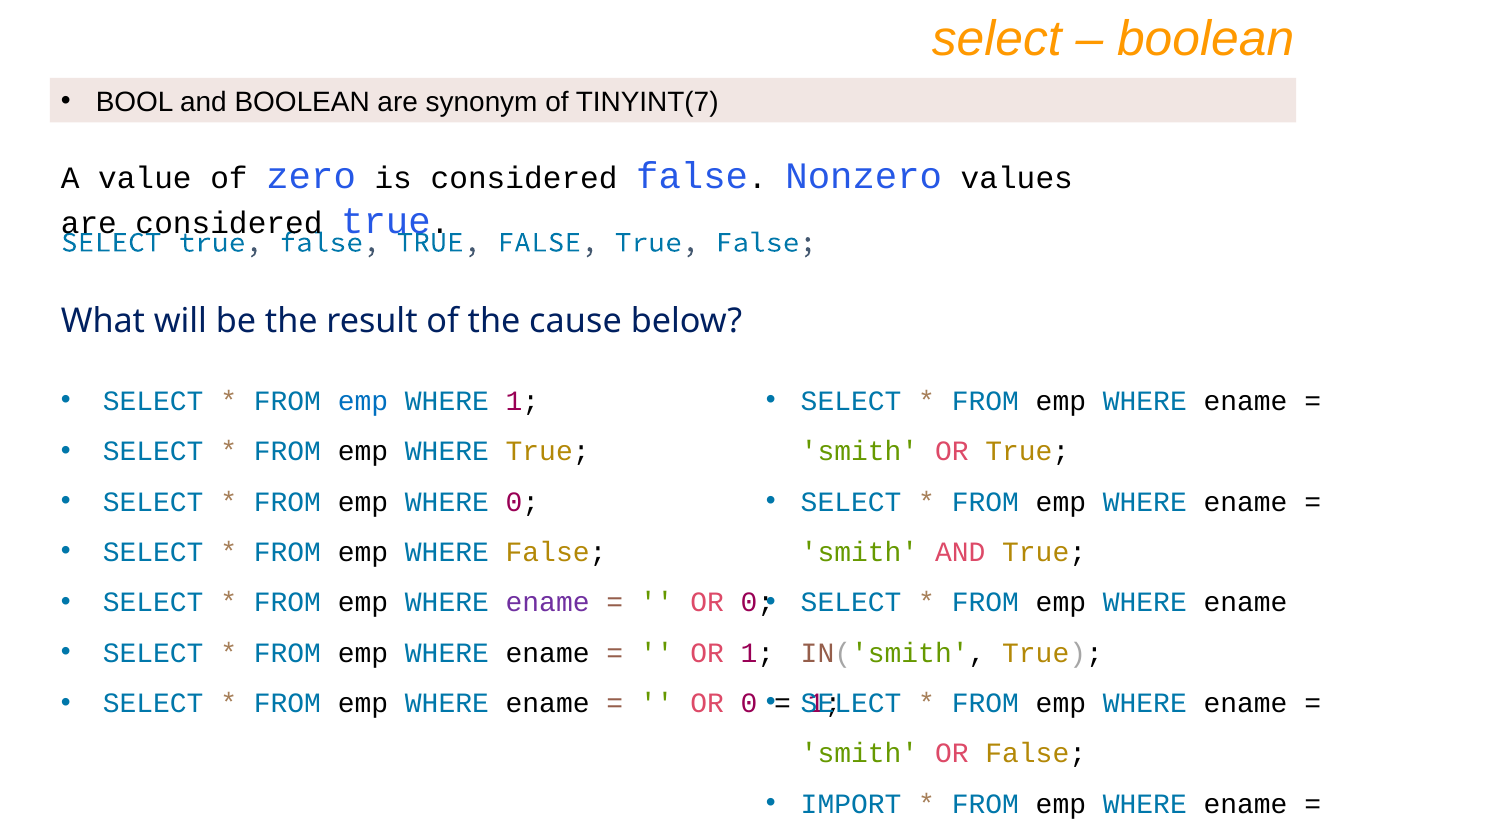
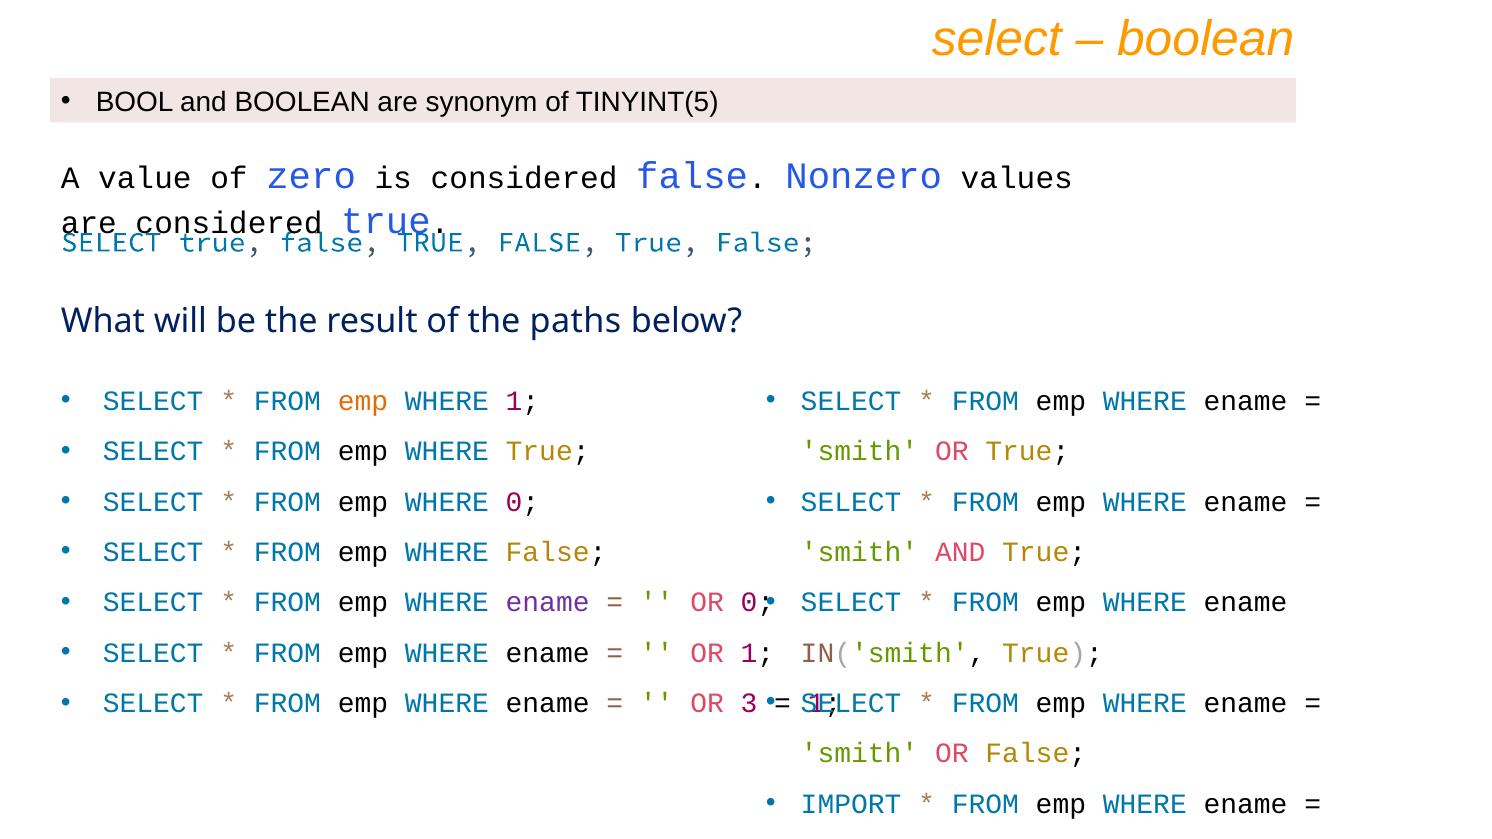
TINYINT(7: TINYINT(7 -> TINYINT(5
cause: cause -> paths
emp at (363, 401) colour: blue -> orange
0 at (749, 703): 0 -> 3
